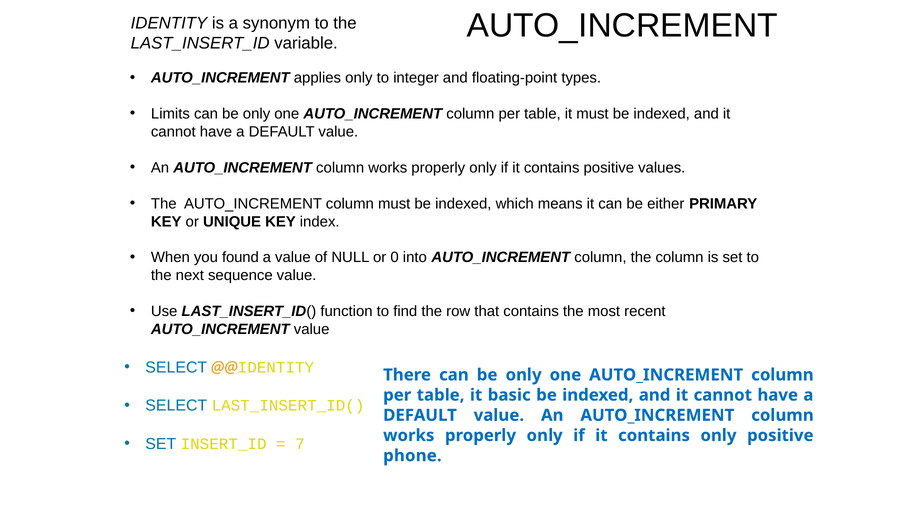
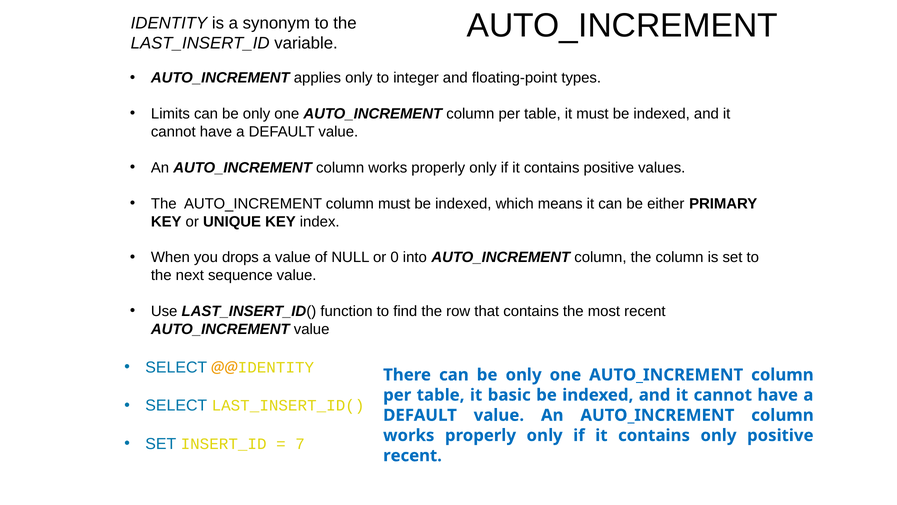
found: found -> drops
phone at (412, 455): phone -> recent
